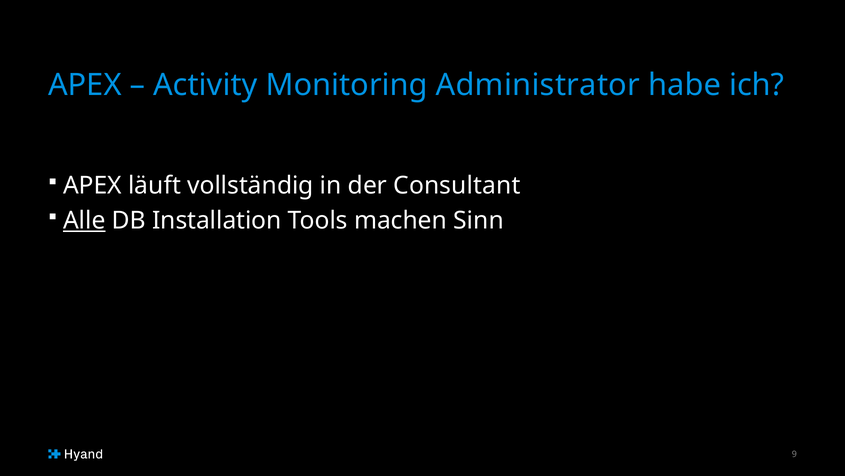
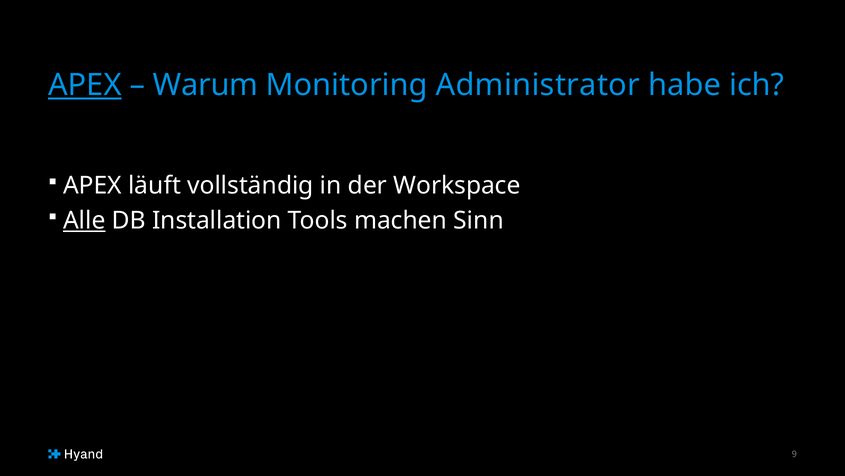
APEX at (85, 85) underline: none -> present
Activity: Activity -> Warum
Consultant: Consultant -> Workspace
